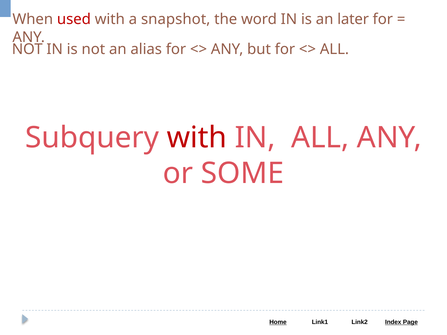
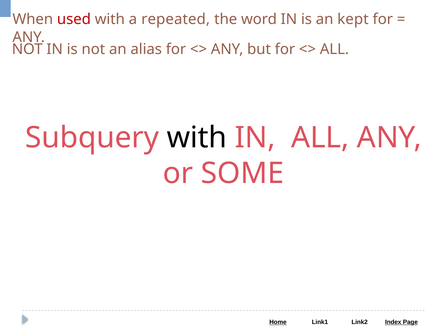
snapshot: snapshot -> repeated
later: later -> kept
with at (197, 138) colour: red -> black
